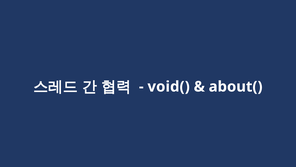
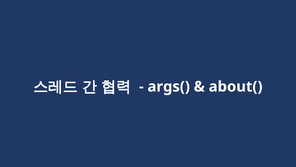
void(: void( -> args(
